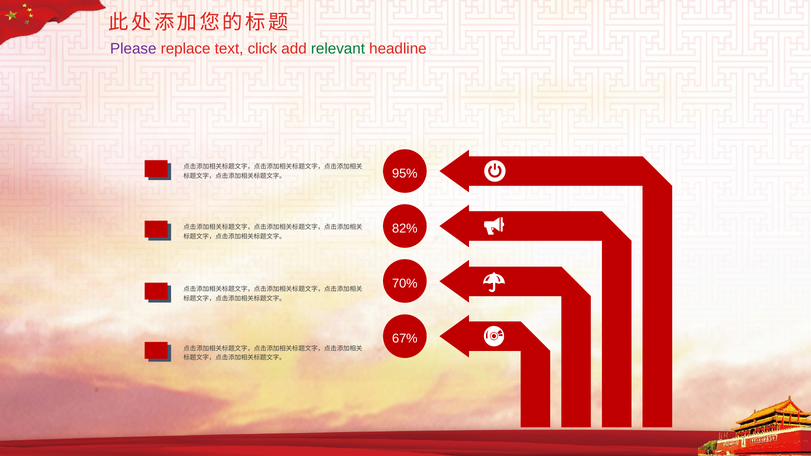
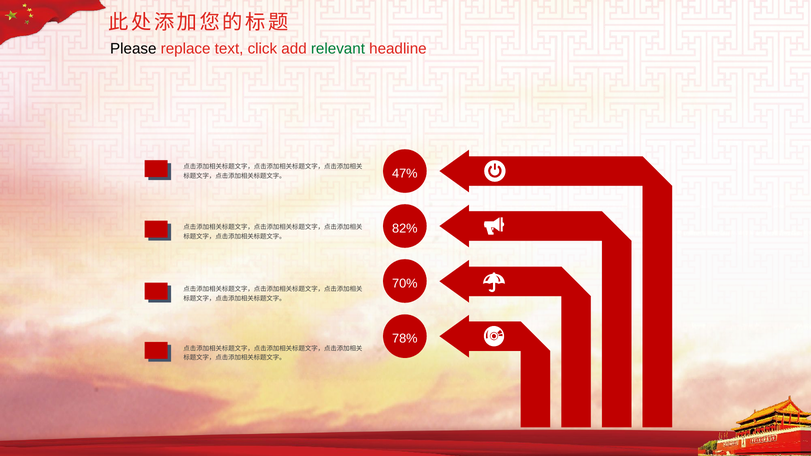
Please colour: purple -> black
95%: 95% -> 47%
67%: 67% -> 78%
